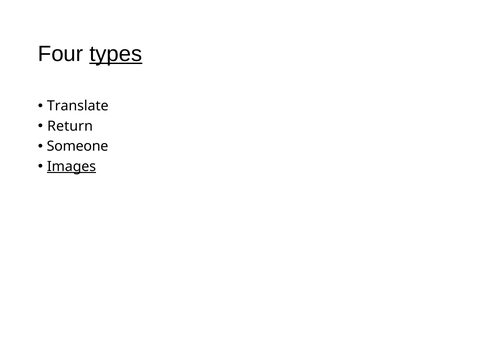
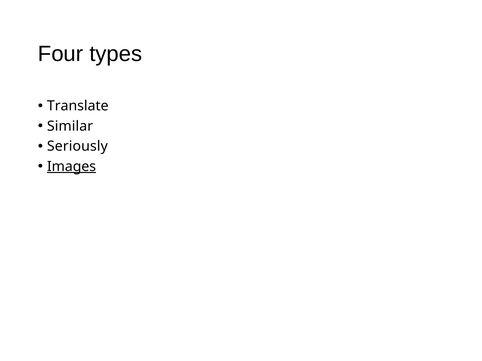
types underline: present -> none
Return: Return -> Similar
Someone: Someone -> Seriously
